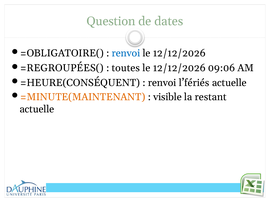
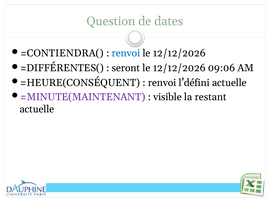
=OBLIGATOIRE(: =OBLIGATOIRE( -> =CONTIENDRA(
=REGROUPÉES(: =REGROUPÉES( -> =DIFFÉRENTES(
toutes: toutes -> seront
l’fériés: l’fériés -> l’défini
=MINUTE(MAINTENANT colour: orange -> purple
